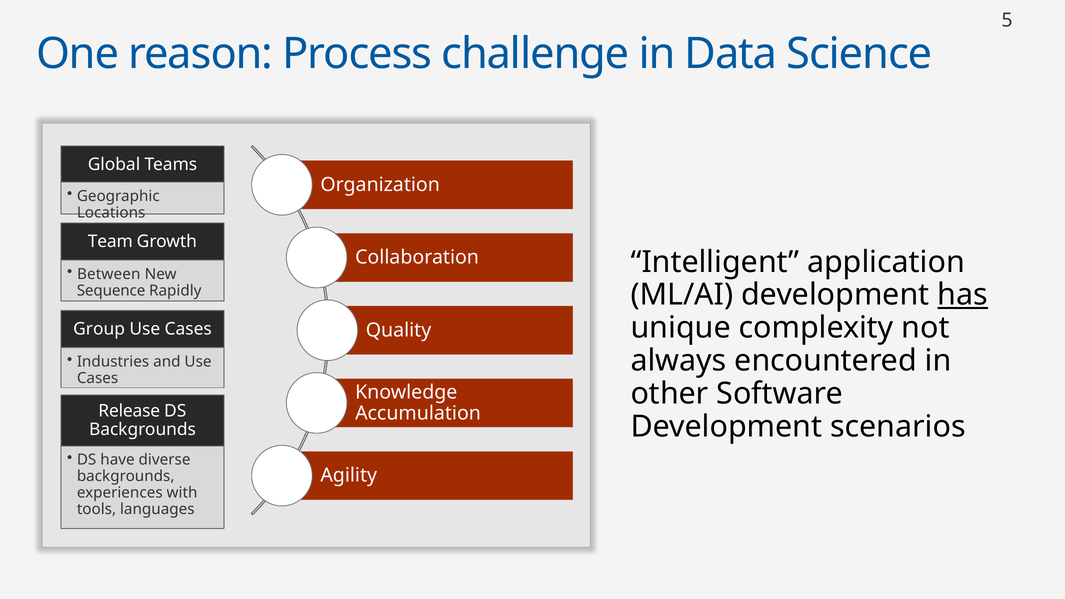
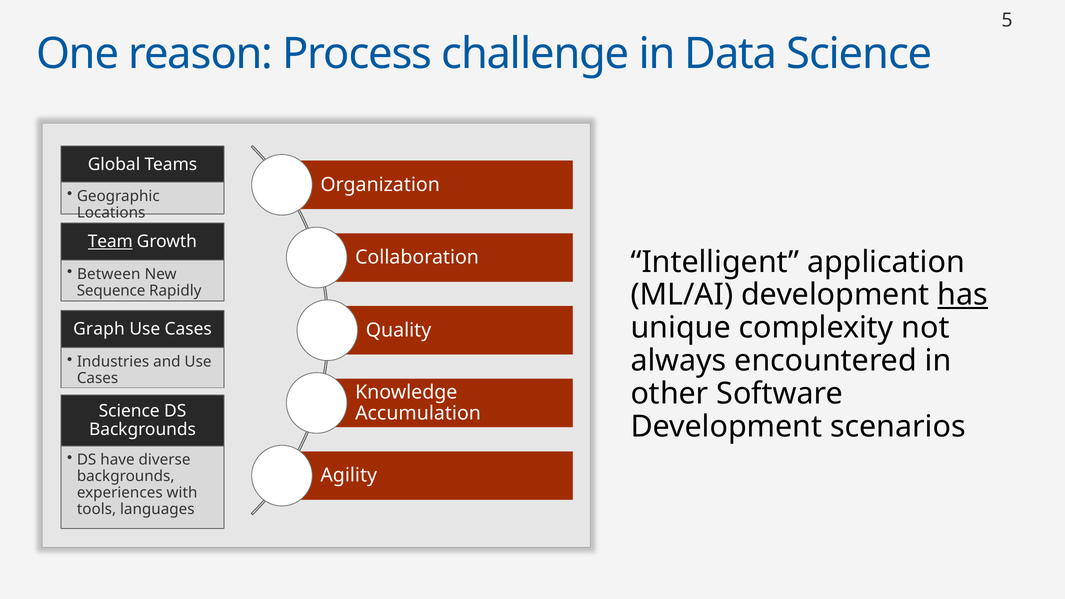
Team underline: none -> present
Group: Group -> Graph
Release at (129, 411): Release -> Science
